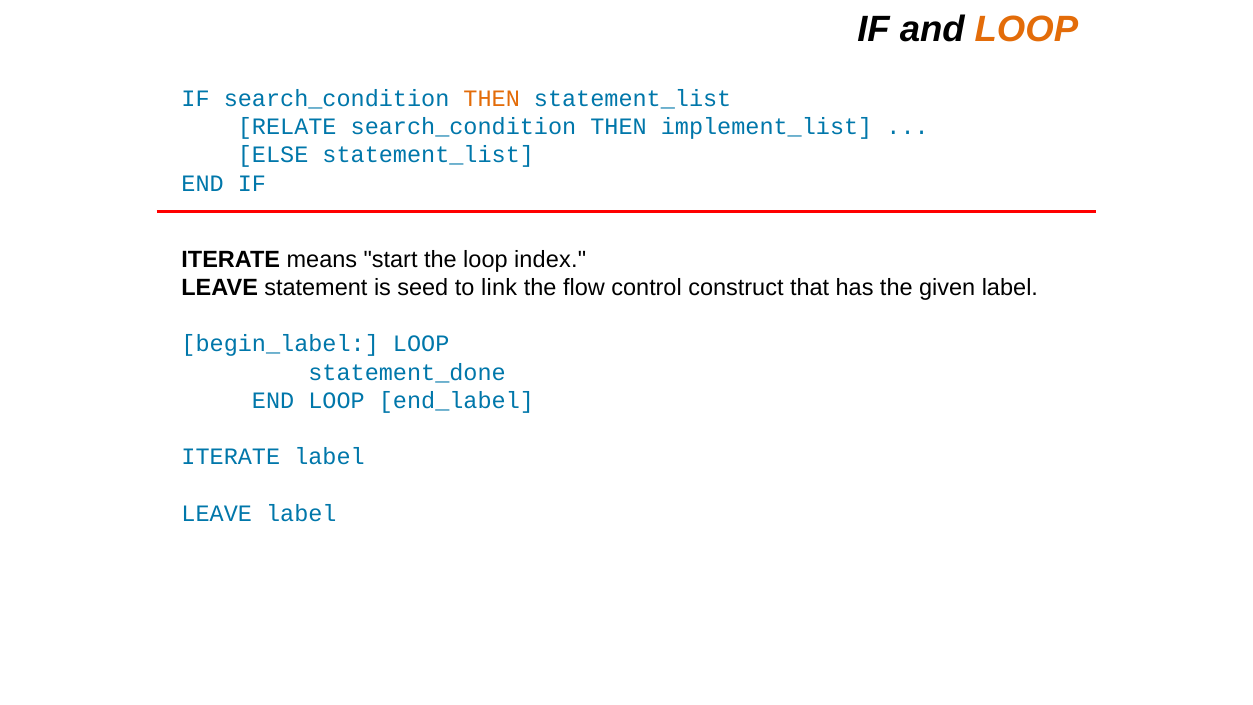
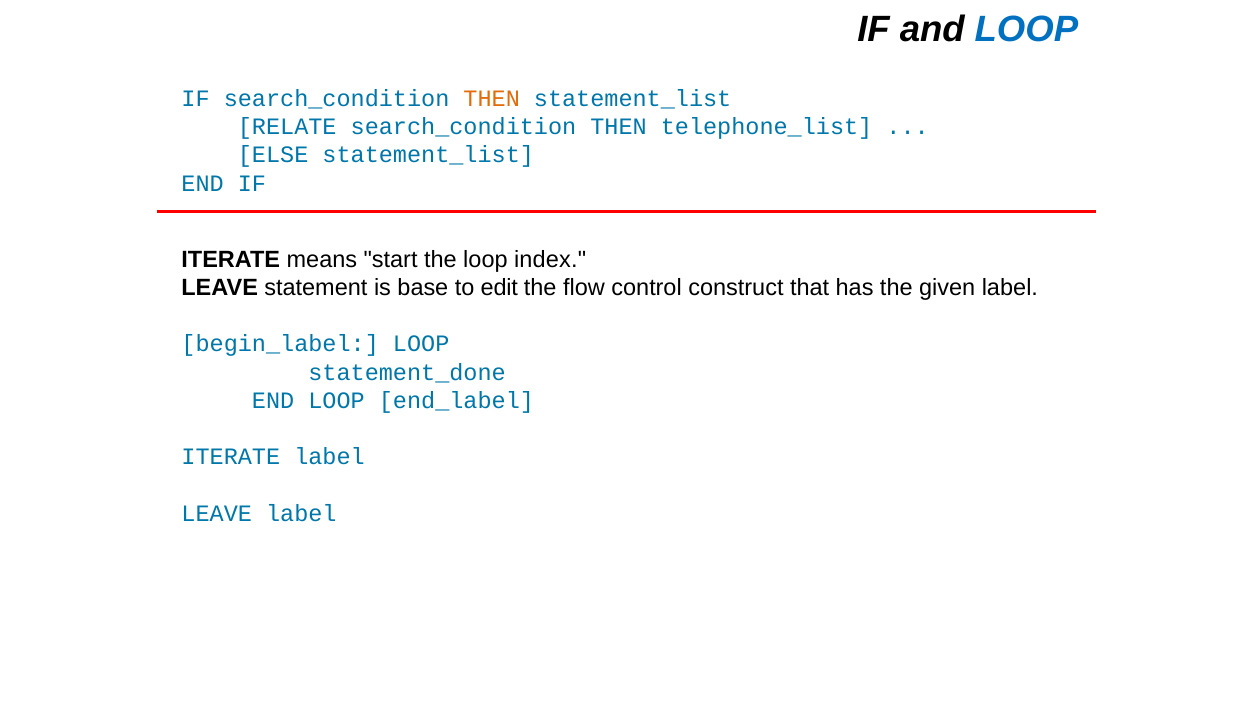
LOOP at (1026, 29) colour: orange -> blue
implement_list: implement_list -> telephone_list
seed: seed -> base
link: link -> edit
